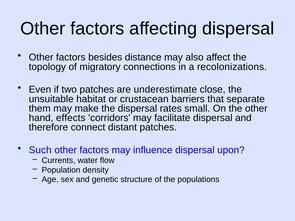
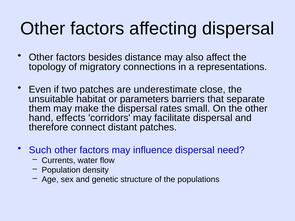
recolonizations: recolonizations -> representations
crustacean: crustacean -> parameters
upon: upon -> need
